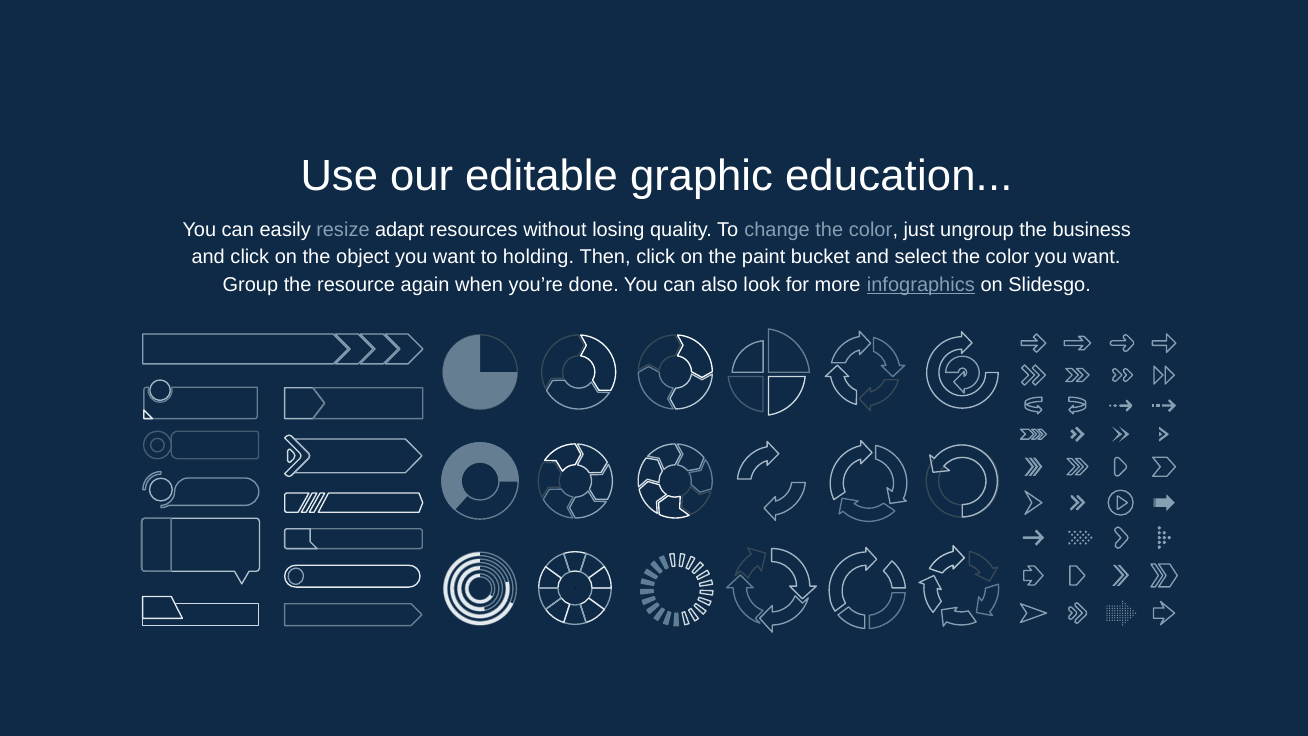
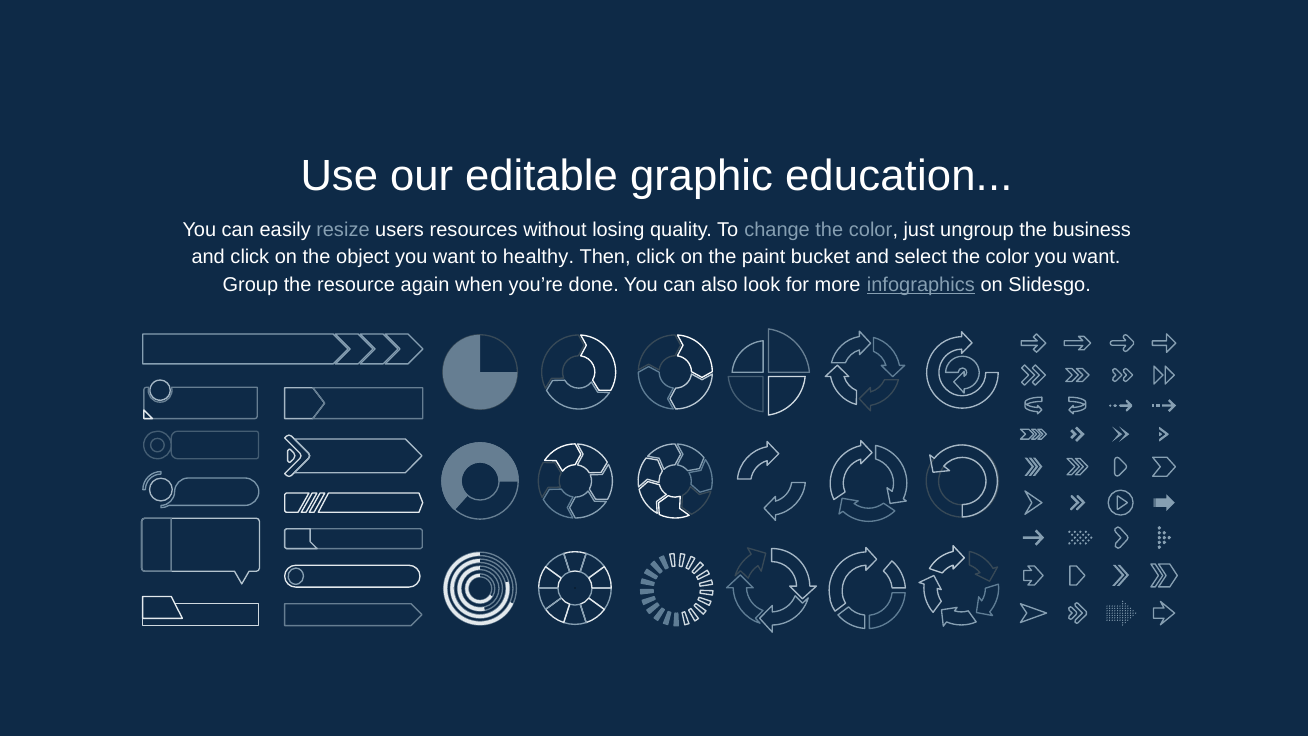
adapt: adapt -> users
holding: holding -> healthy
